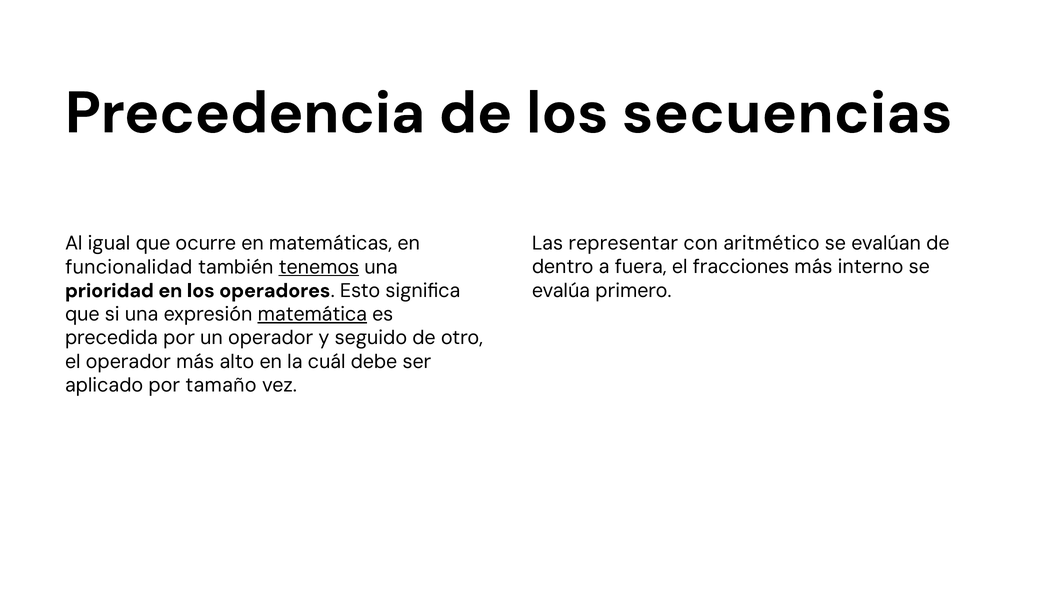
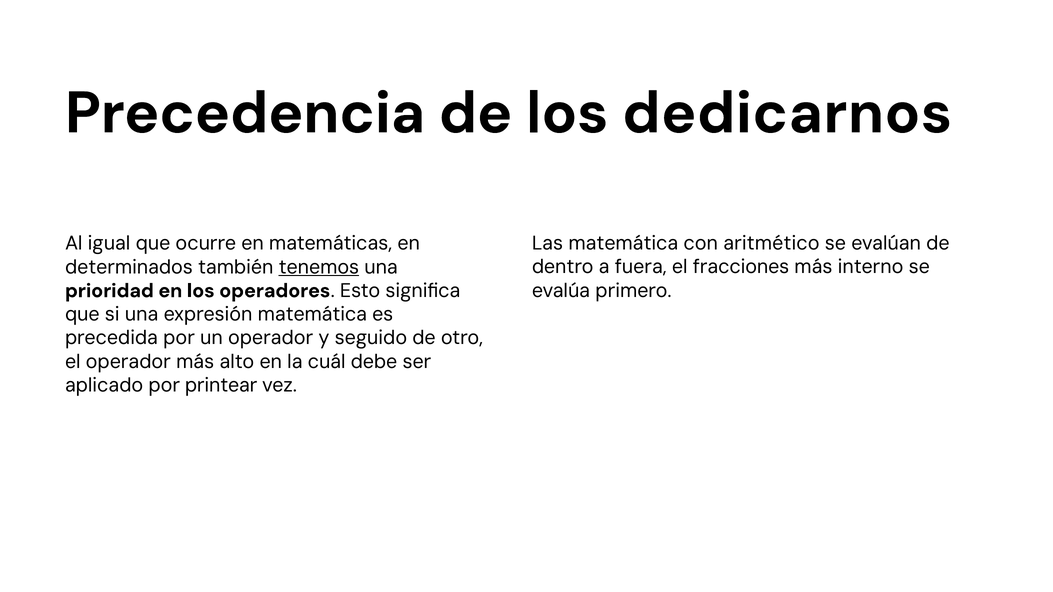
secuencias: secuencias -> dedicarnos
Las representar: representar -> matemática
funcionalidad: funcionalidad -> determinados
matemática at (312, 314) underline: present -> none
tamaño: tamaño -> printear
